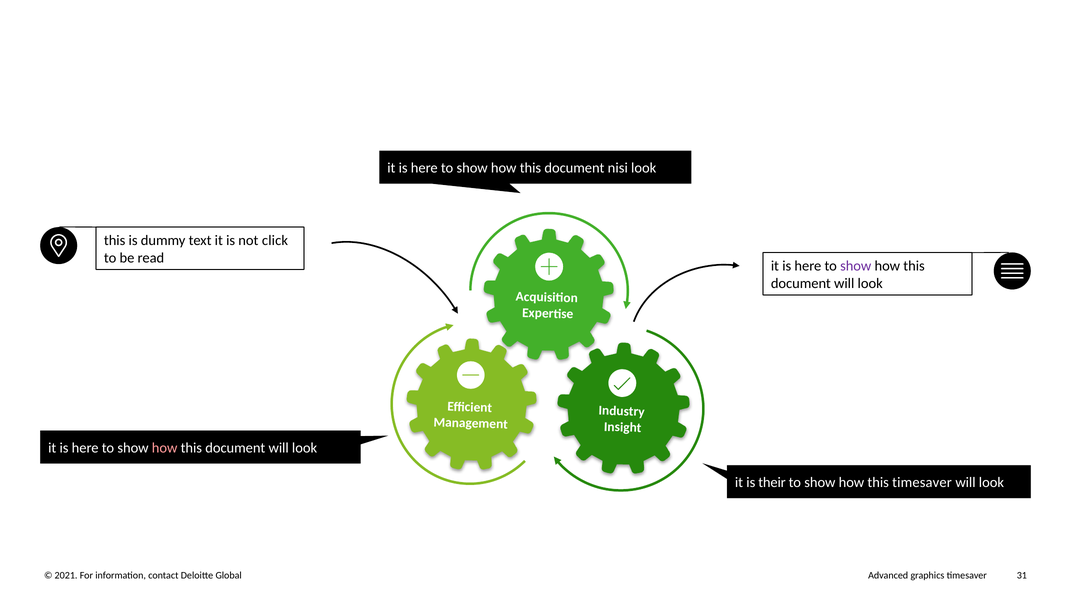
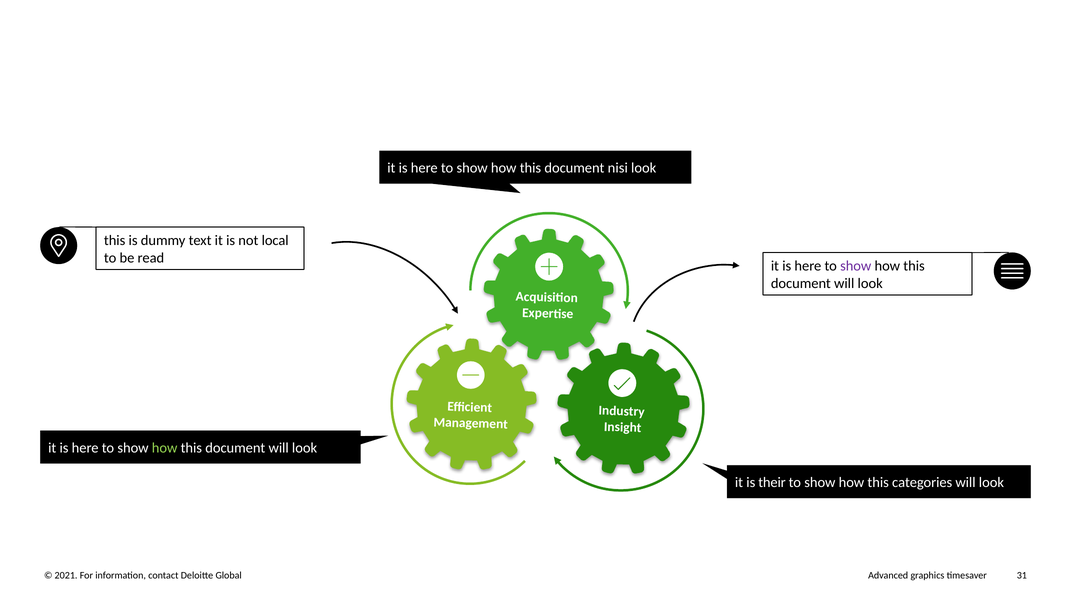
click: click -> local
how at (165, 448) colour: pink -> light green
this timesaver: timesaver -> categories
